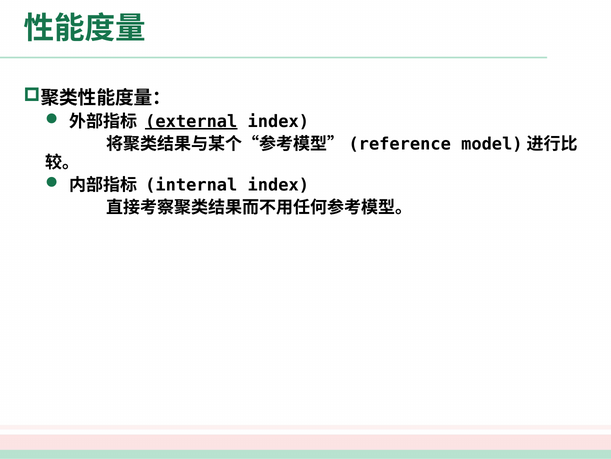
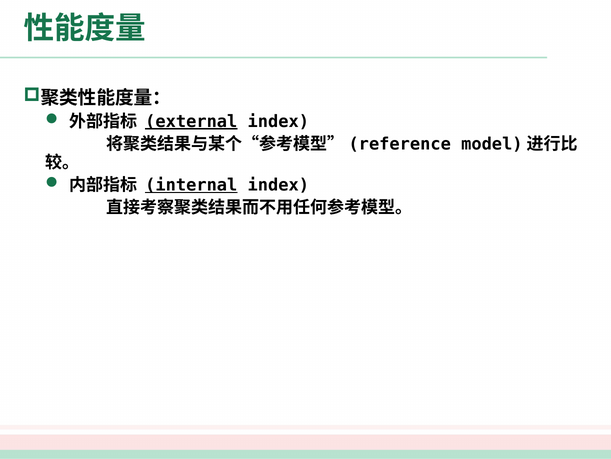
internal underline: none -> present
